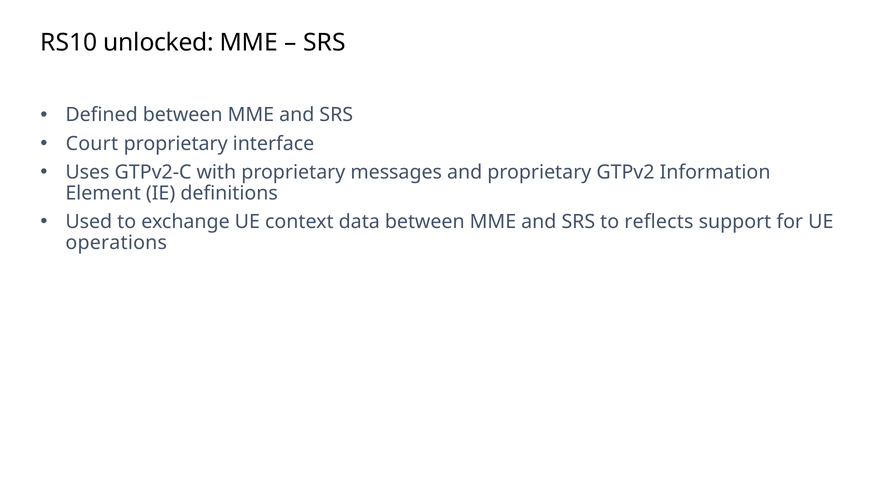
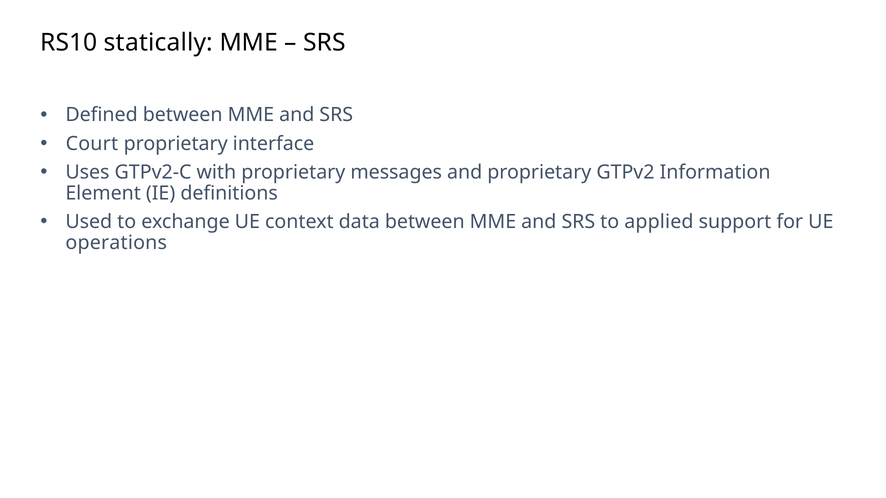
unlocked: unlocked -> statically
reflects: reflects -> applied
